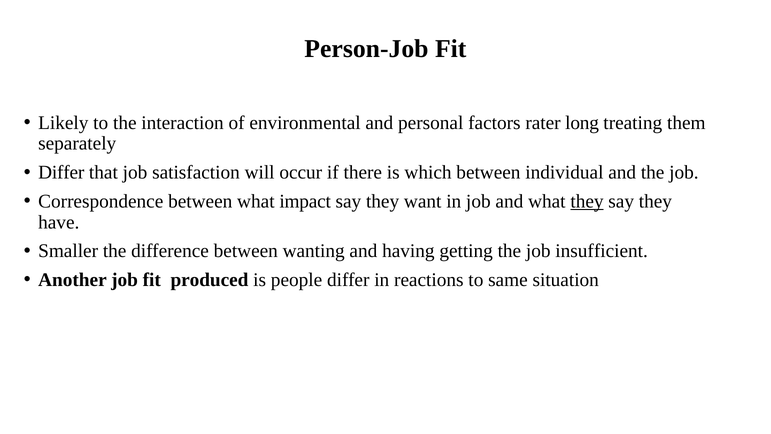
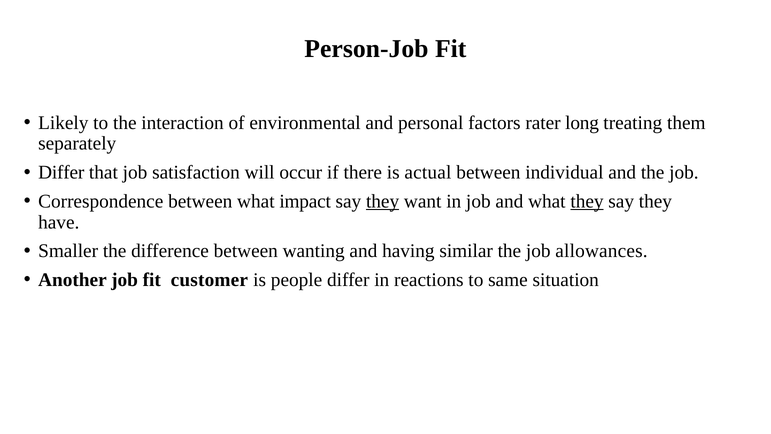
which: which -> actual
they at (383, 201) underline: none -> present
getting: getting -> similar
insufficient: insufficient -> allowances
produced: produced -> customer
